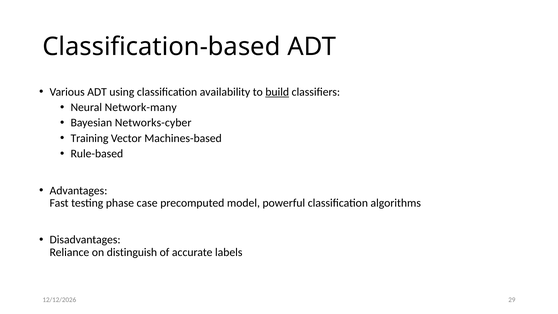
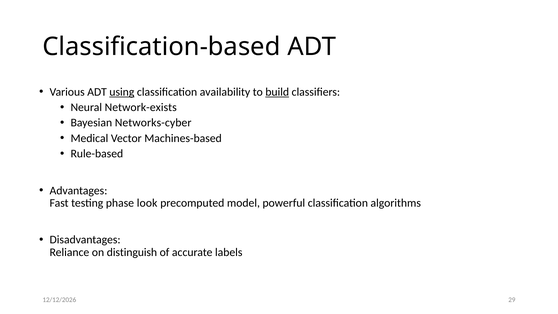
using underline: none -> present
Network-many: Network-many -> Network-exists
Training: Training -> Medical
case: case -> look
